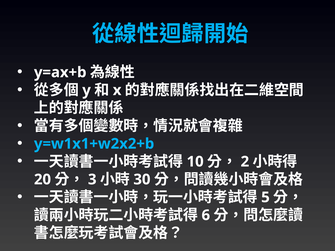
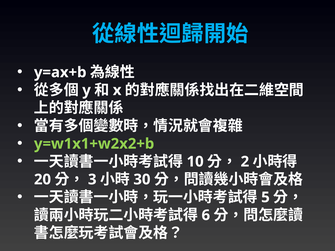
y=w1x1+w2x2+b colour: light blue -> light green
